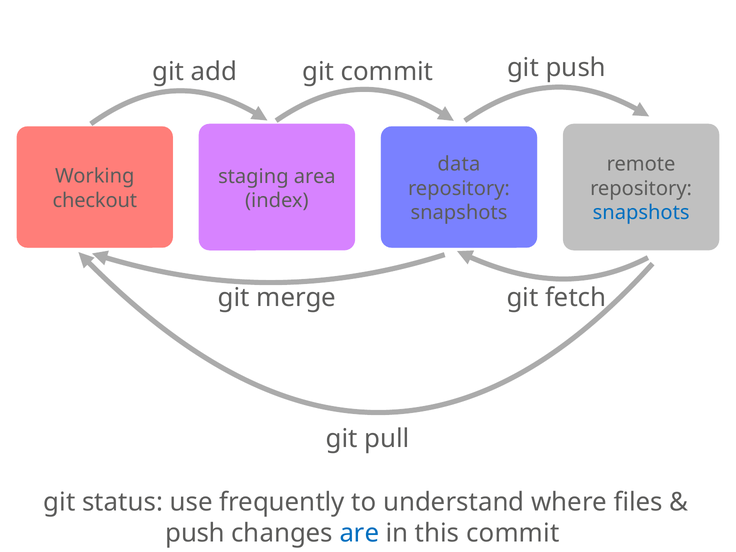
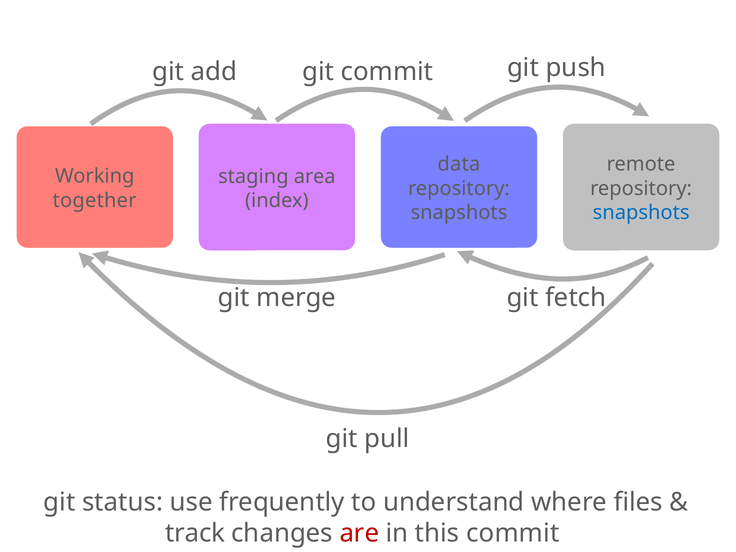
checkout: checkout -> together
push at (195, 533): push -> track
are colour: blue -> red
